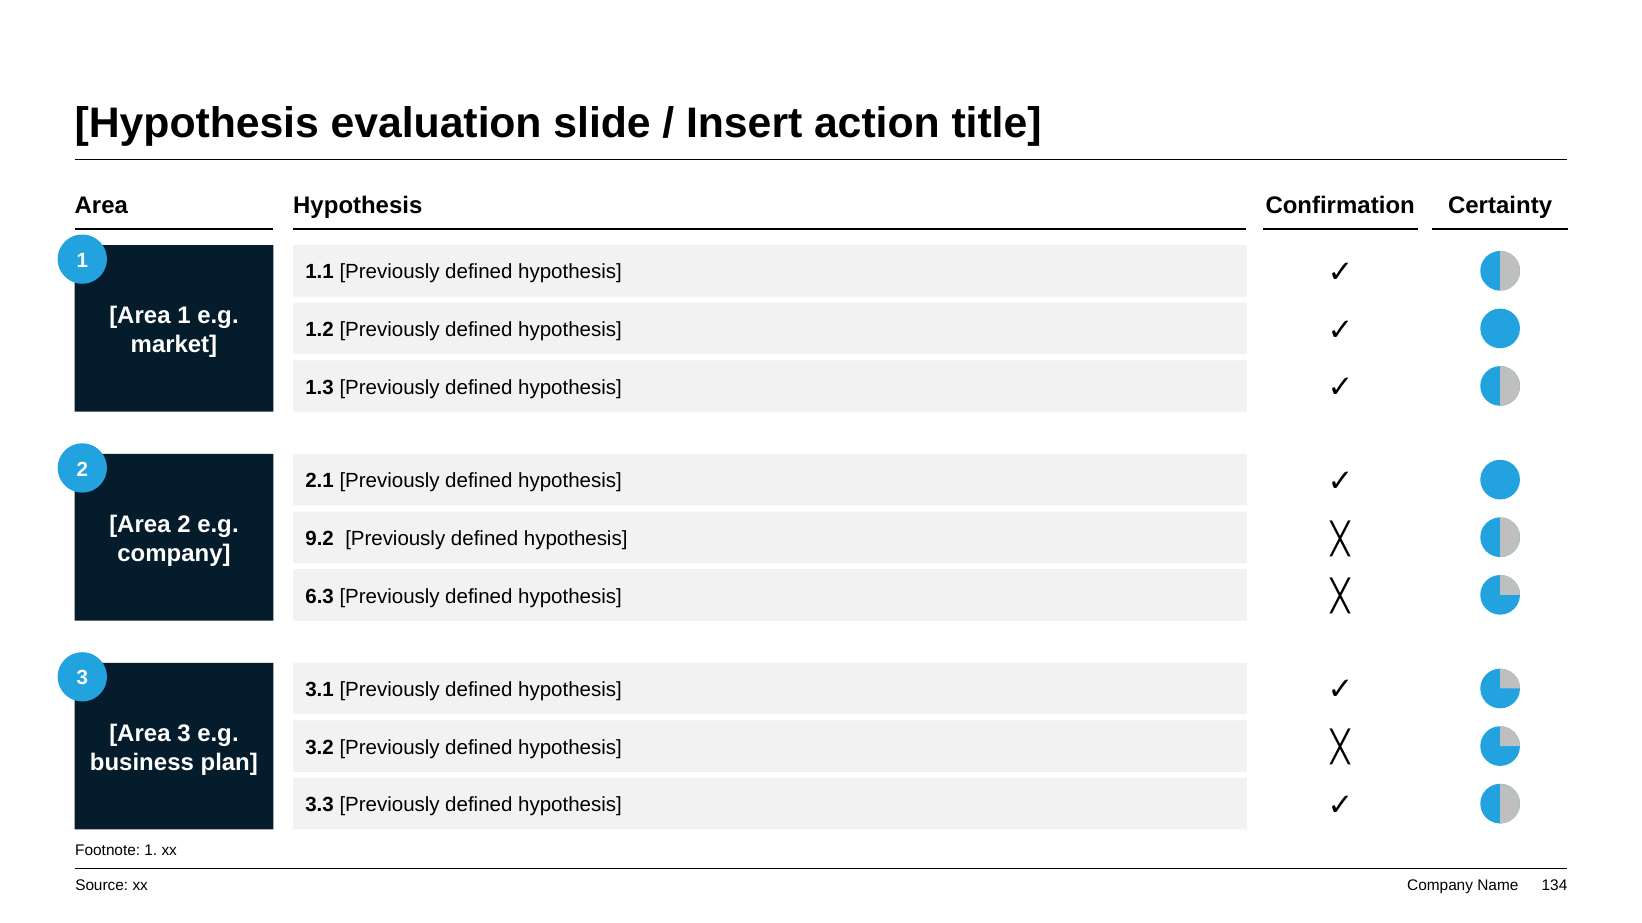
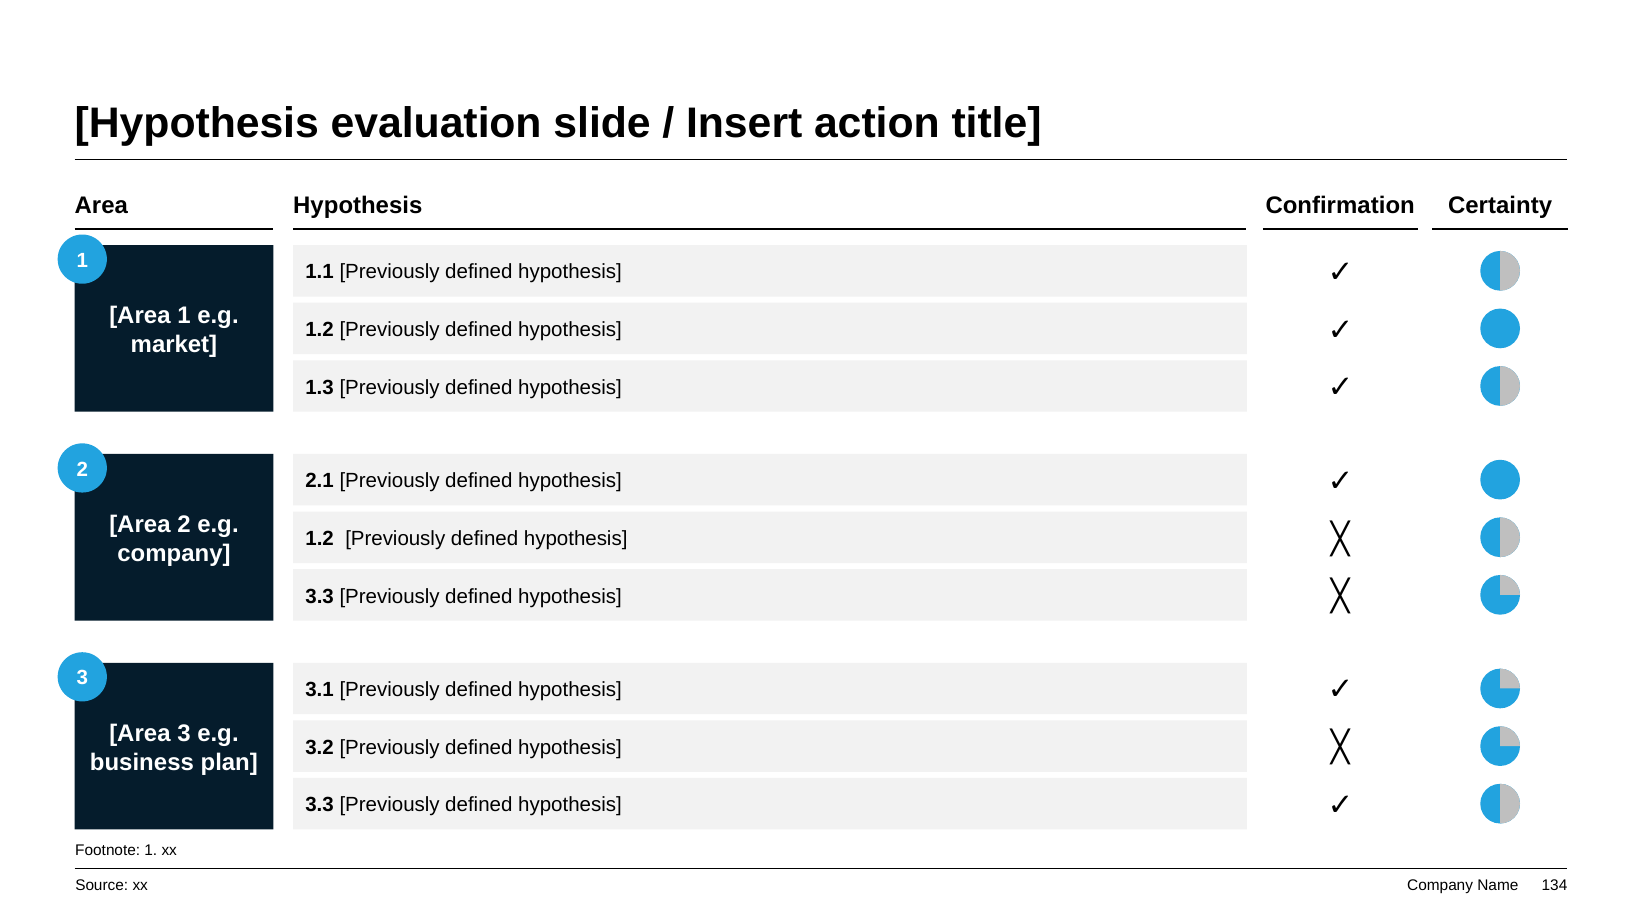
9.2 at (320, 539): 9.2 -> 1.2
6.3 at (320, 597): 6.3 -> 3.3
